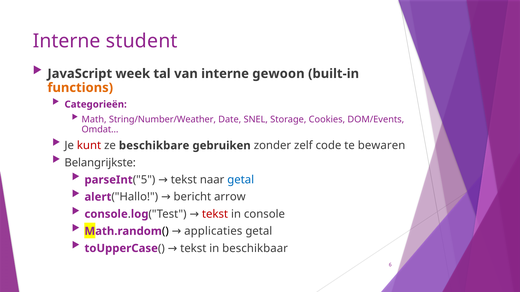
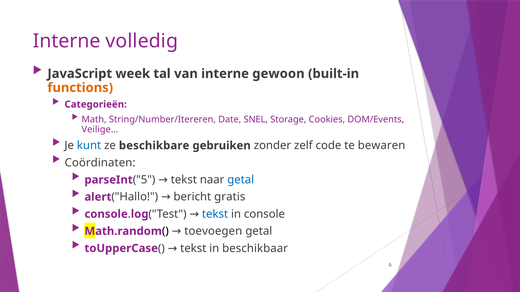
student: student -> volledig
String/Number/Weather: String/Number/Weather -> String/Number/Itereren
Omdat…: Omdat… -> Veilige…
kunt colour: red -> blue
Belangrijkste: Belangrijkste -> Coördinaten
arrow: arrow -> gratis
tekst at (215, 214) colour: red -> blue
applicaties: applicaties -> toevoegen
